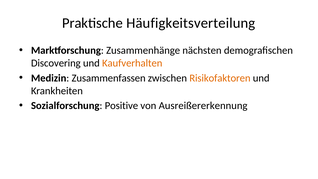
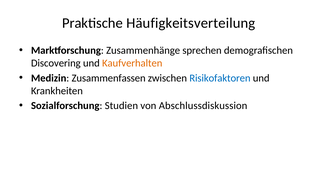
nächsten: nächsten -> sprechen
Risikofaktoren colour: orange -> blue
Positive: Positive -> Studien
Ausreißererkennung: Ausreißererkennung -> Abschlussdiskussion
